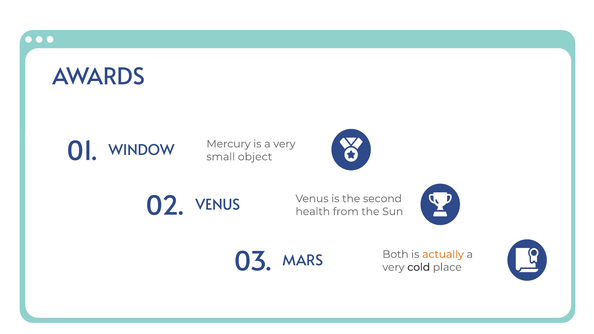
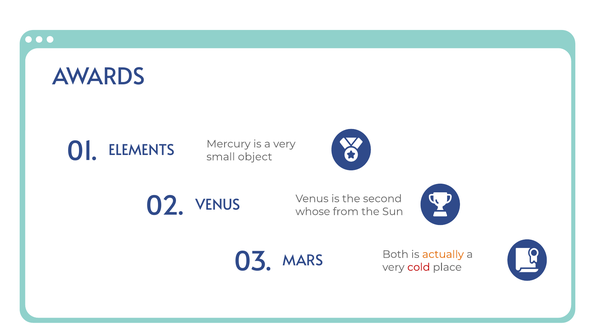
WINDOW: WINDOW -> ELEMENTS
health: health -> whose
cold colour: black -> red
